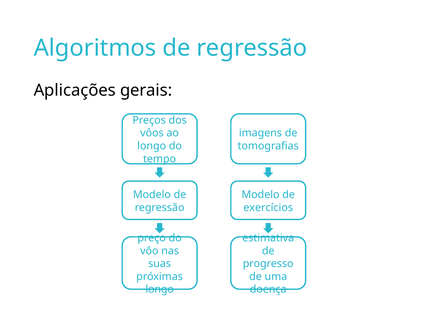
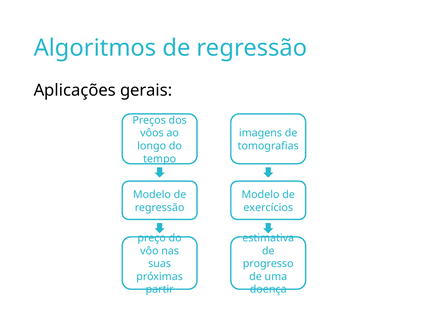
longo at (160, 289): longo -> partir
